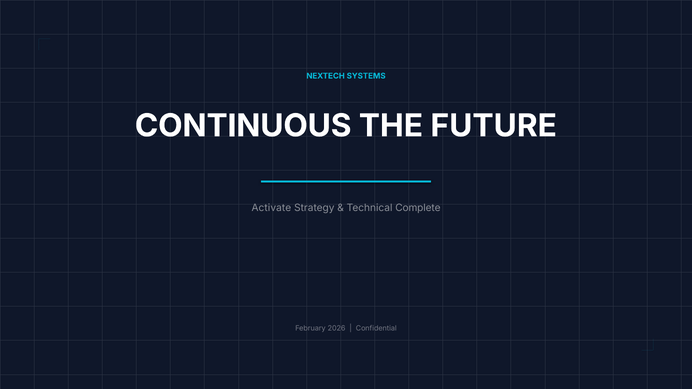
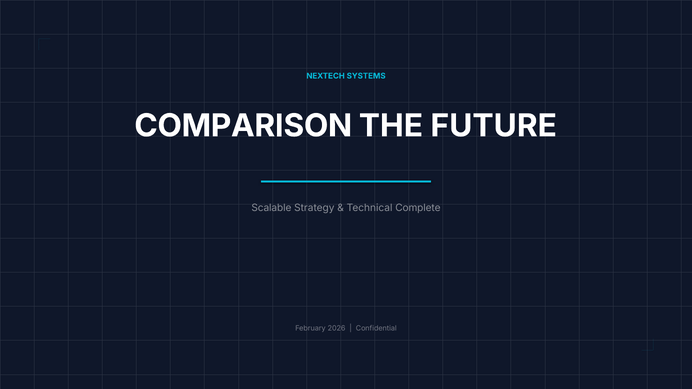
CONTINUOUS: CONTINUOUS -> COMPARISON
Activate: Activate -> Scalable
